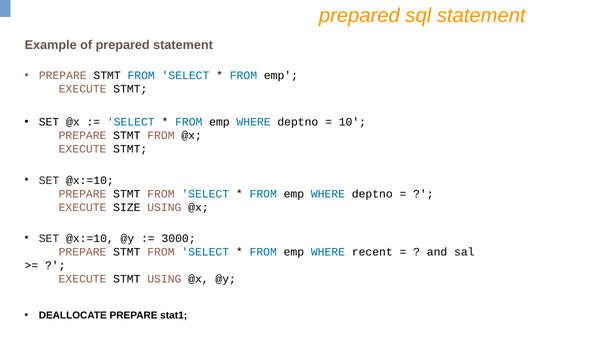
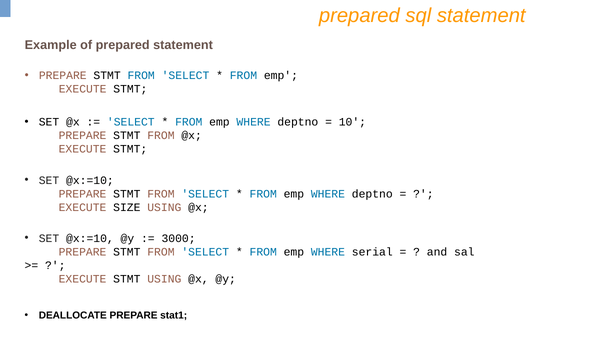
recent: recent -> serial
